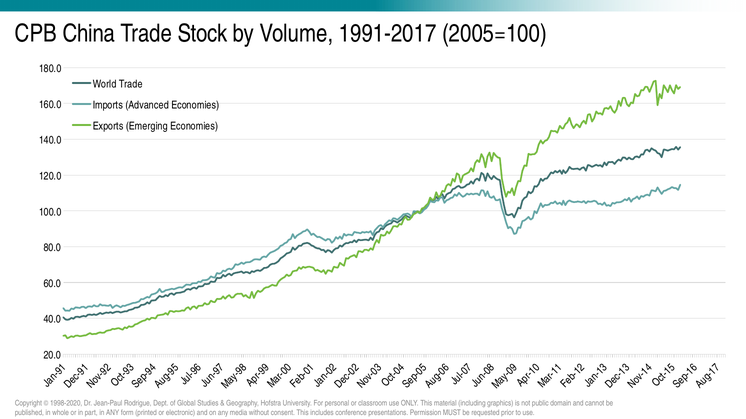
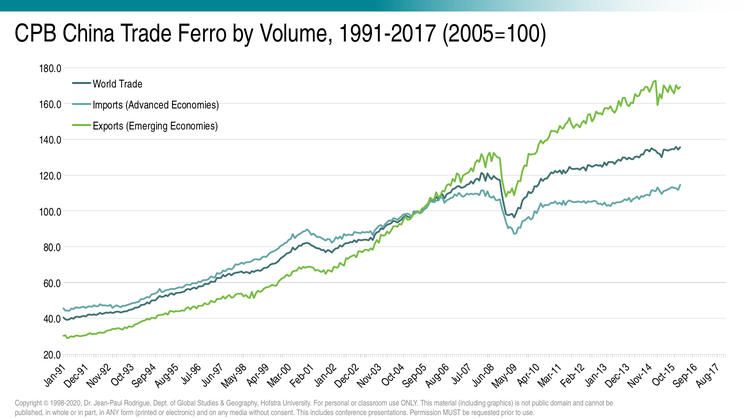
Stock: Stock -> Ferro
